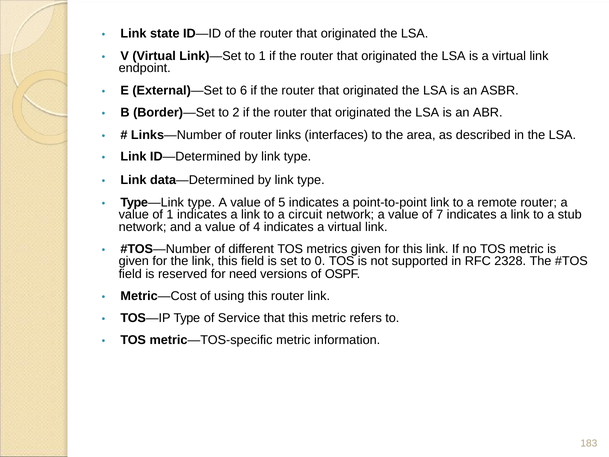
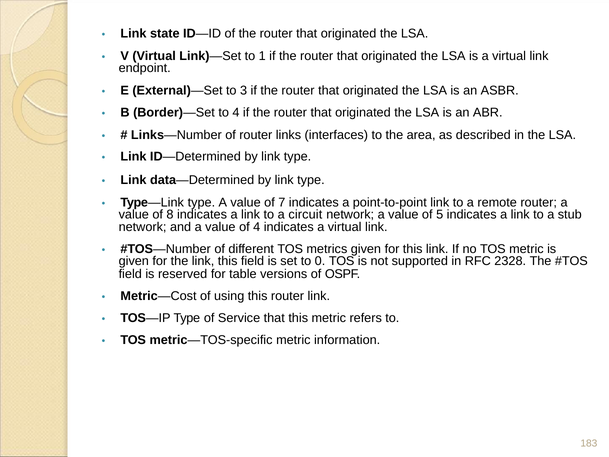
6: 6 -> 3
to 2: 2 -> 4
5: 5 -> 7
of 1: 1 -> 8
7: 7 -> 5
need: need -> table
